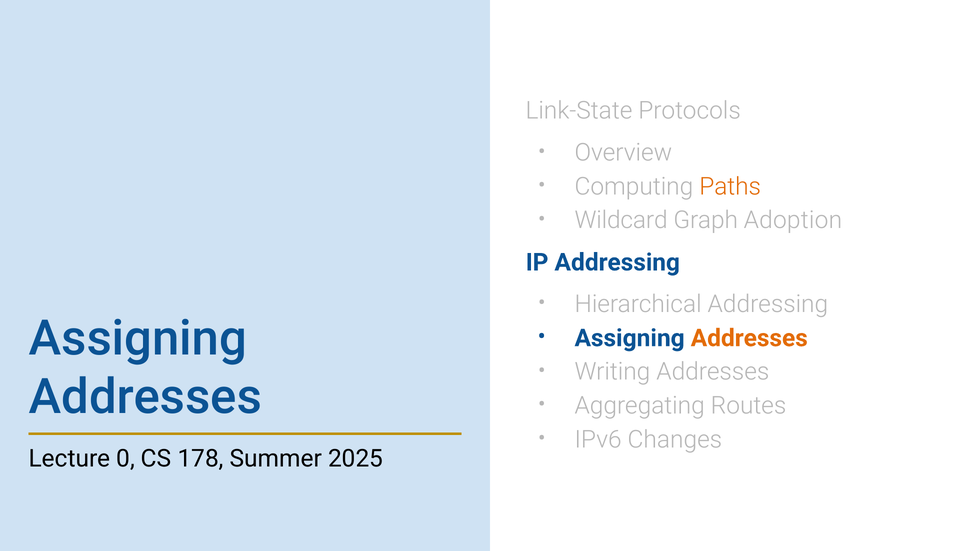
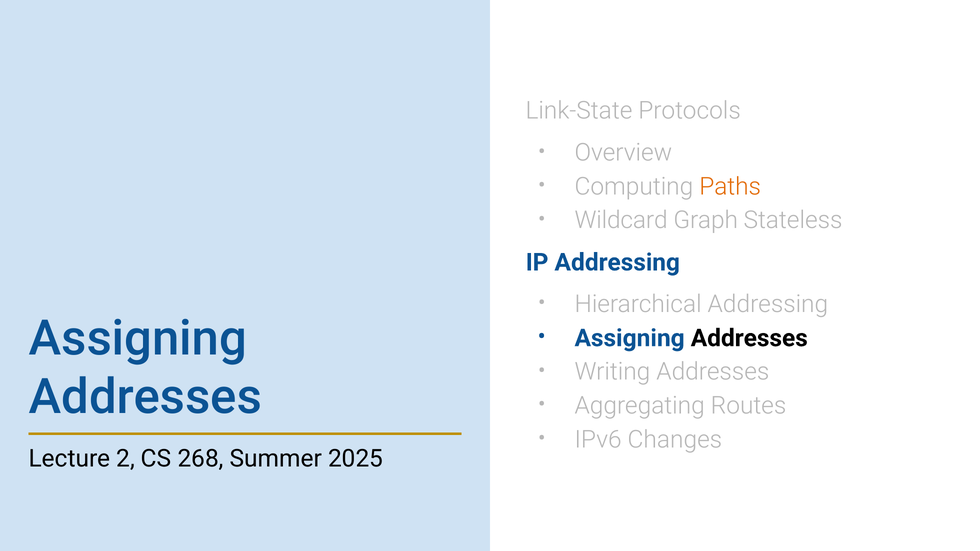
Adoption: Adoption -> Stateless
Addresses at (749, 338) colour: orange -> black
0: 0 -> 2
178: 178 -> 268
